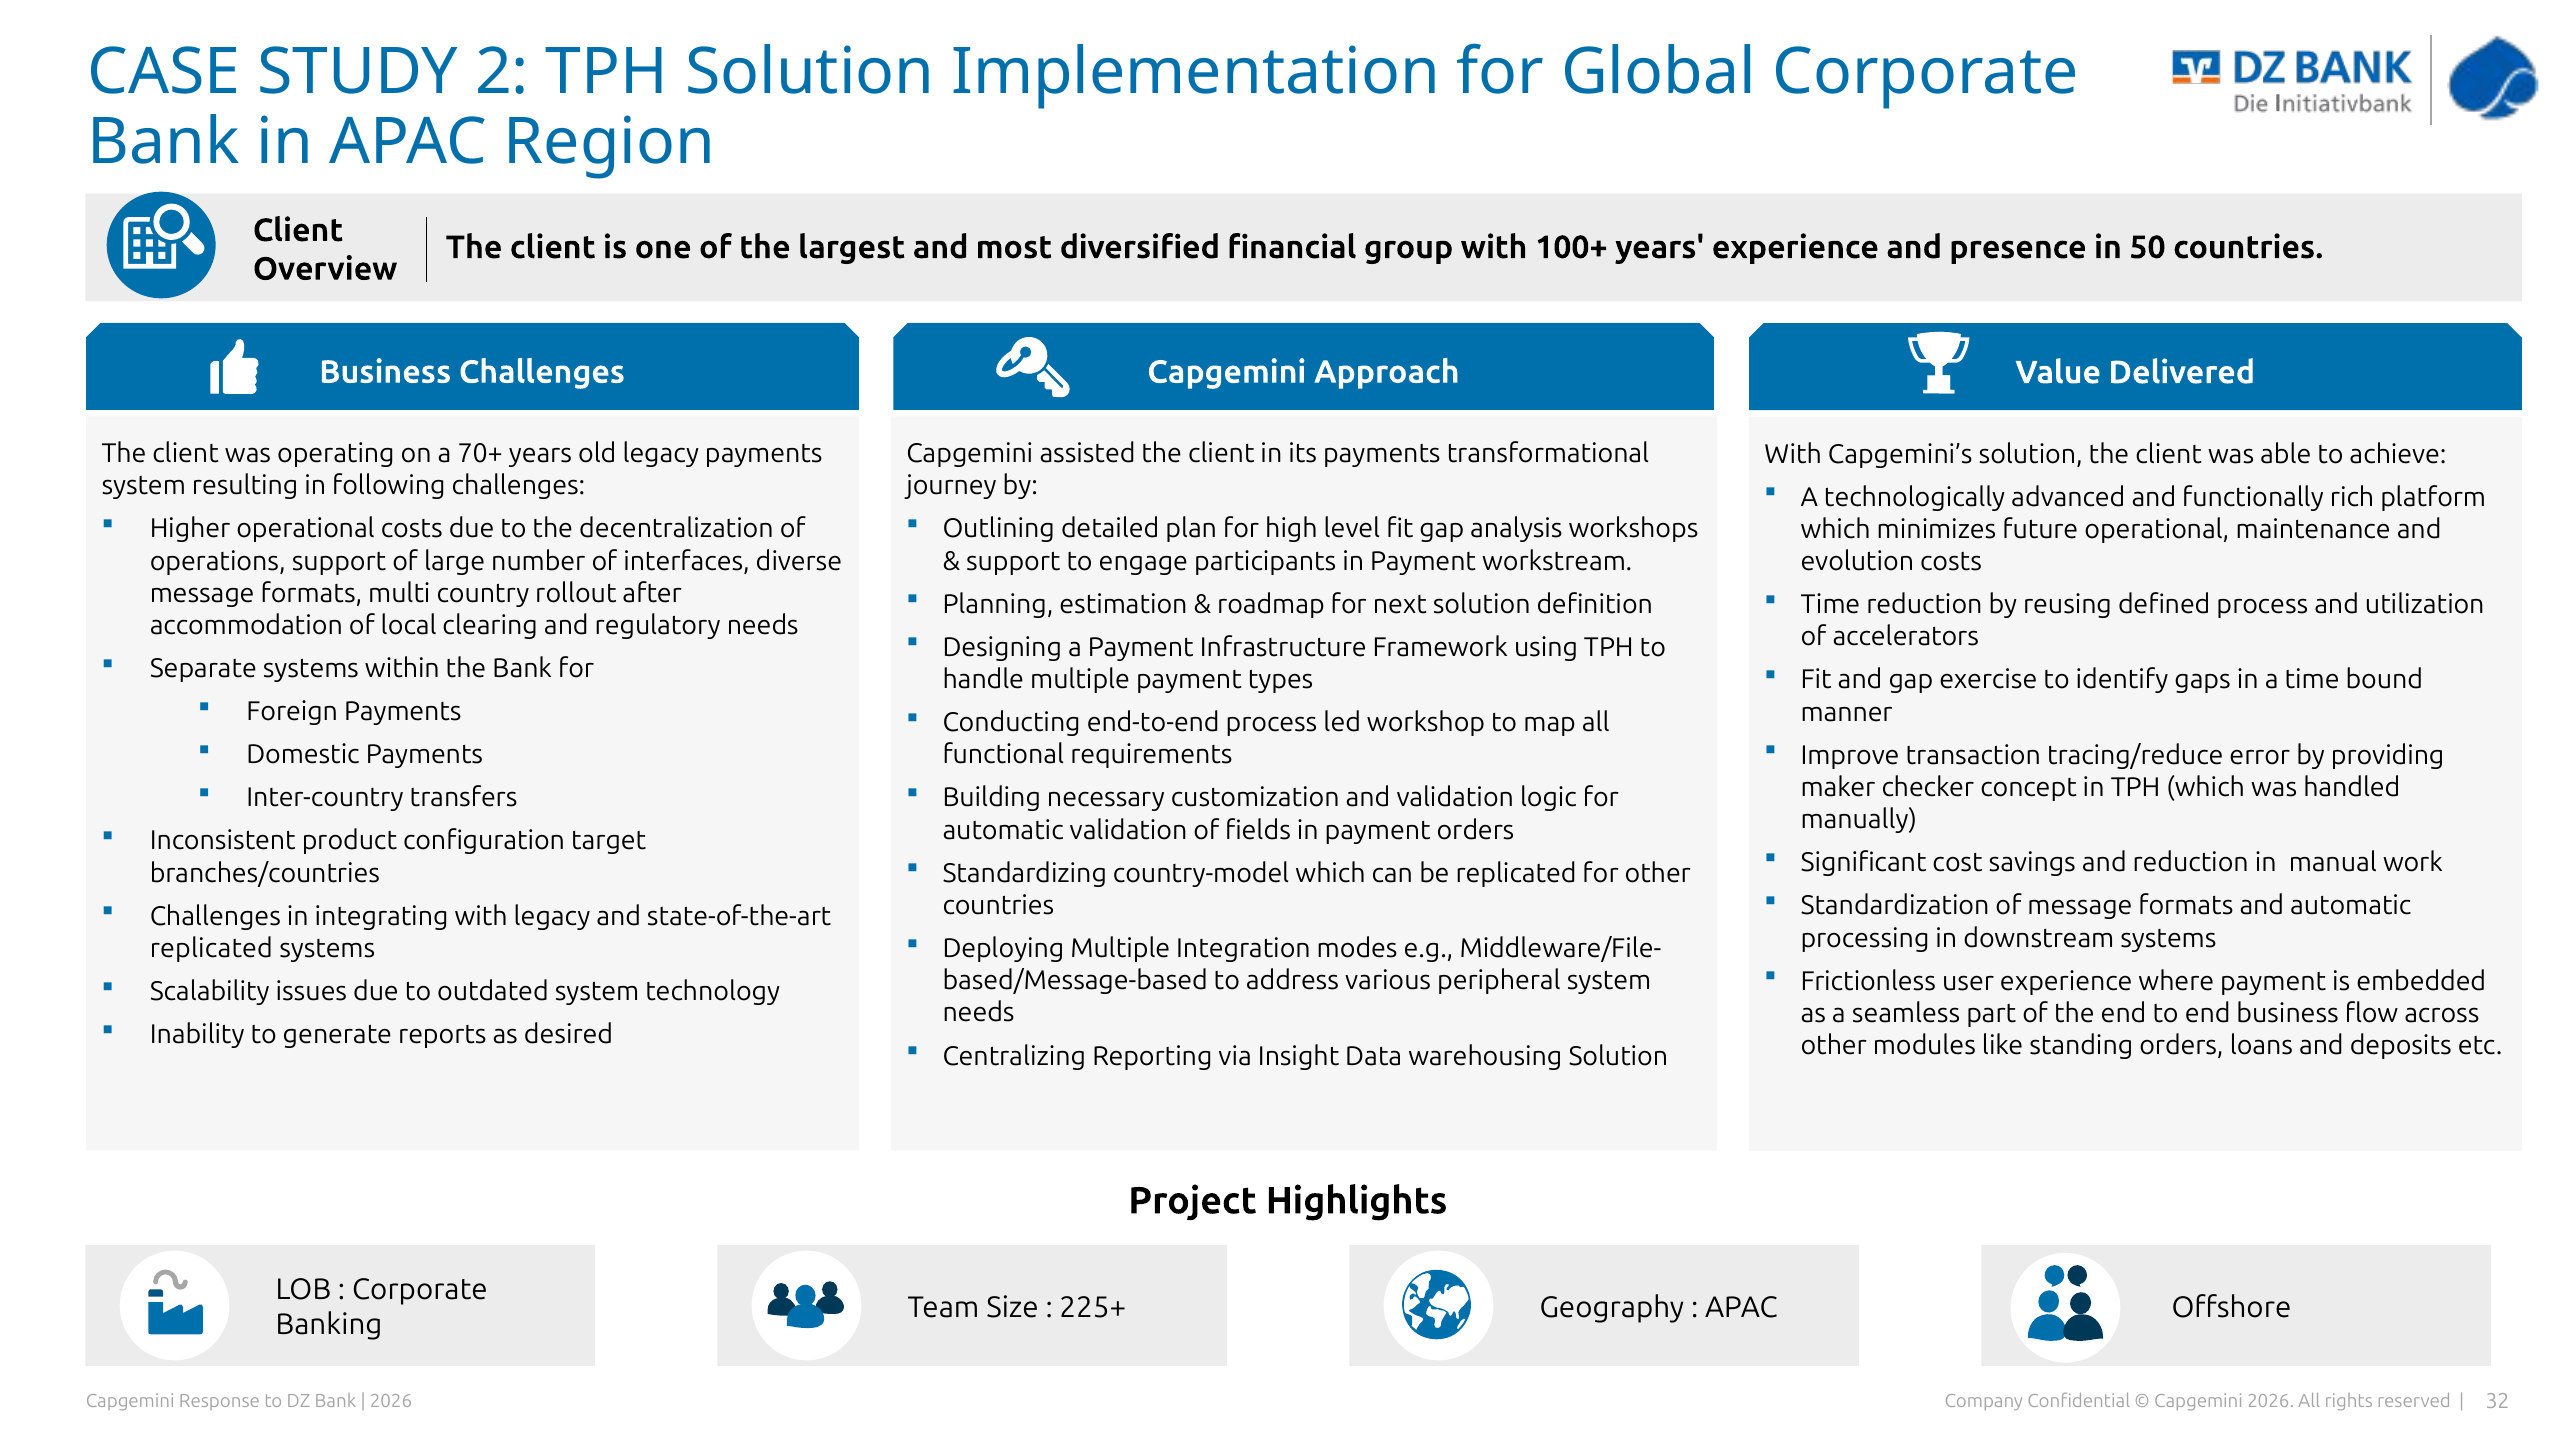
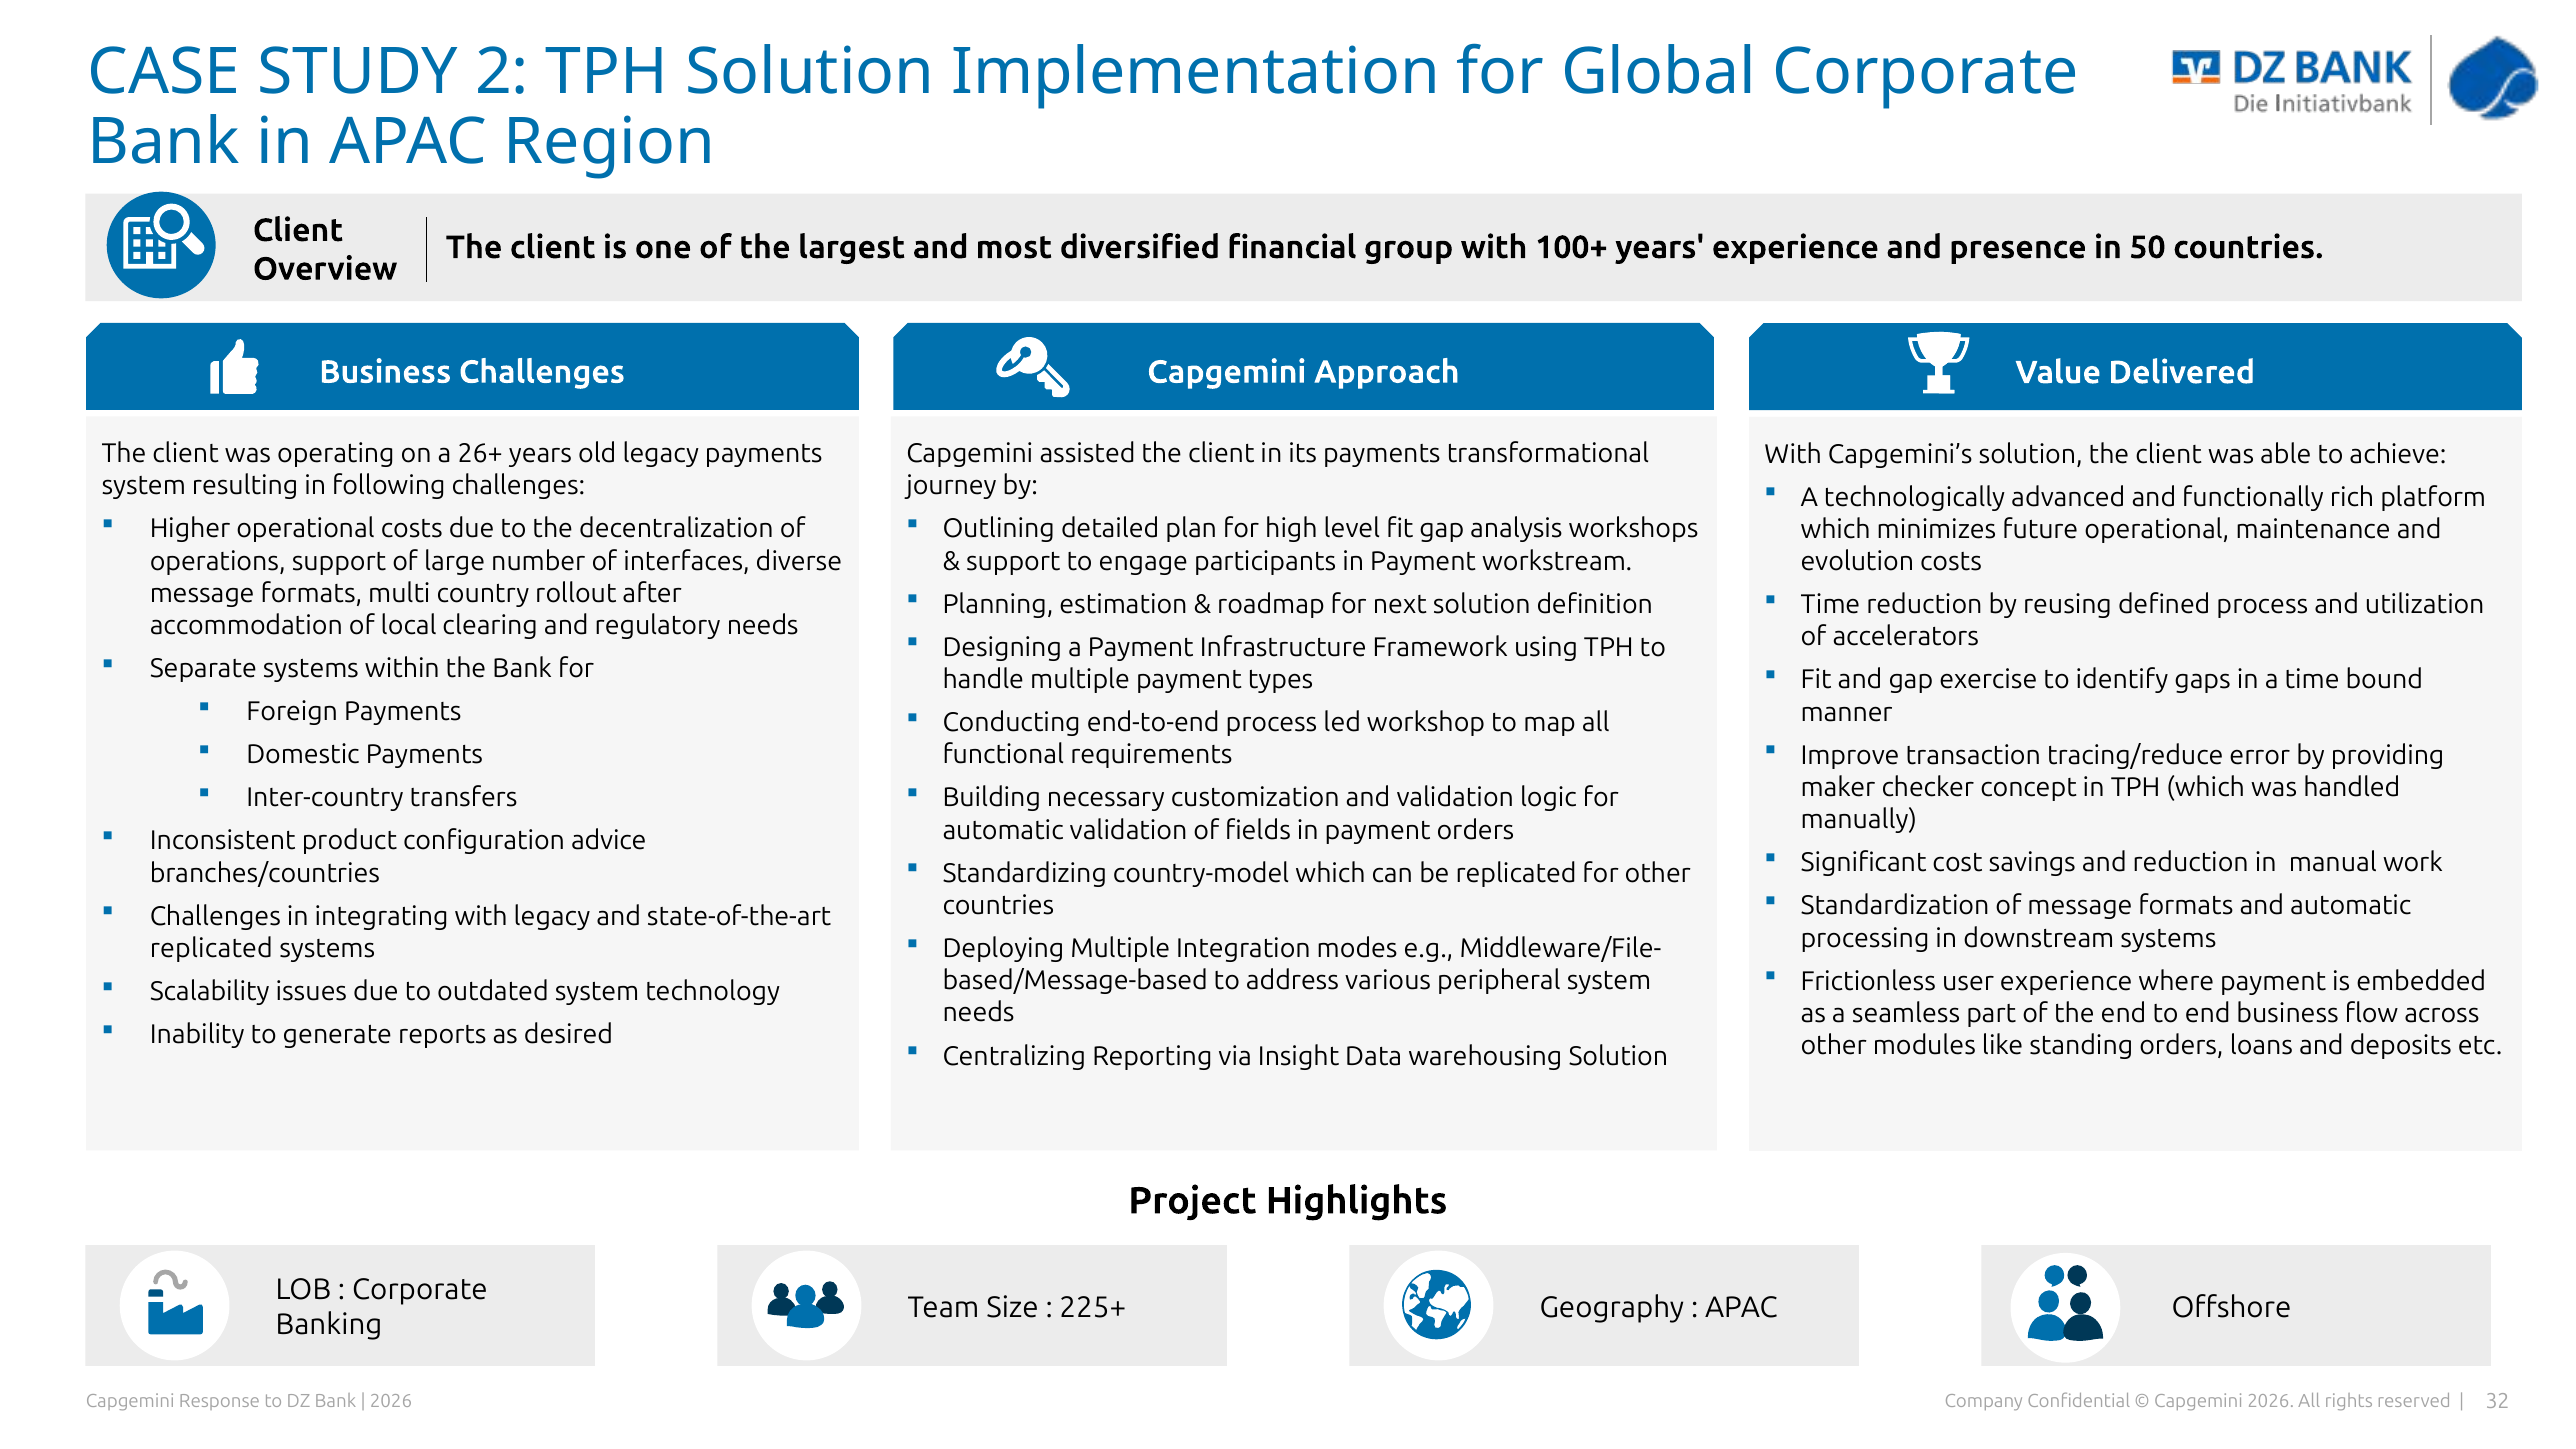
70+: 70+ -> 26+
target: target -> advice
